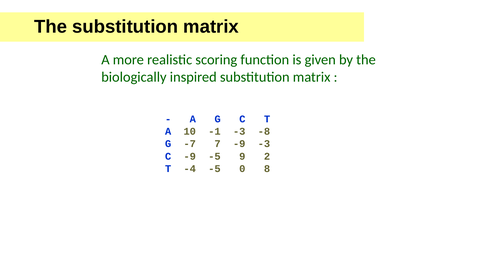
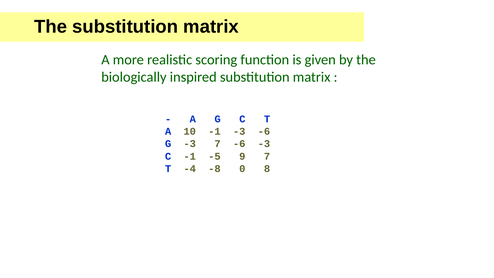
-3 -8: -8 -> -6
G -7: -7 -> -3
7 -9: -9 -> -6
C -9: -9 -> -1
9 2: 2 -> 7
-4 -5: -5 -> -8
